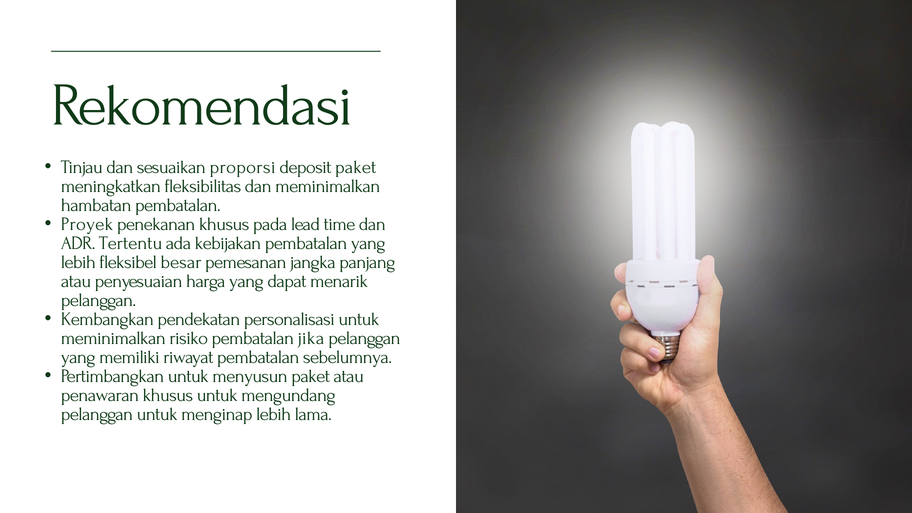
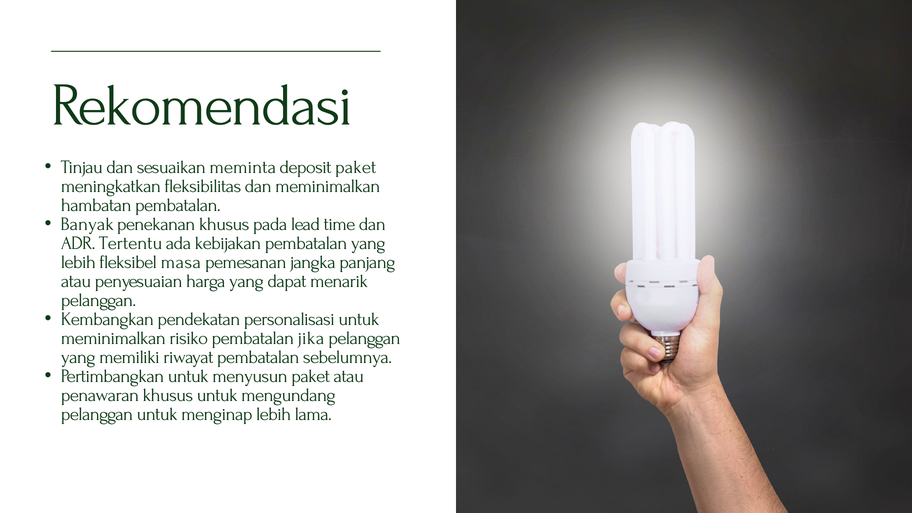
proporsi: proporsi -> meminta
Proyek: Proyek -> Banyak
besar: besar -> masa
